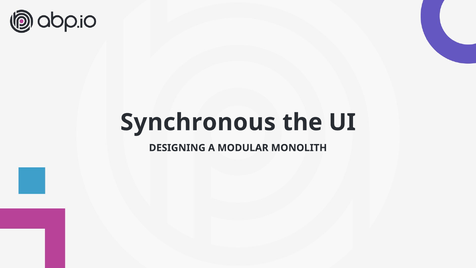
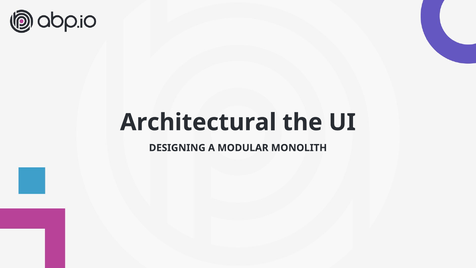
Synchronous: Synchronous -> Architectural
